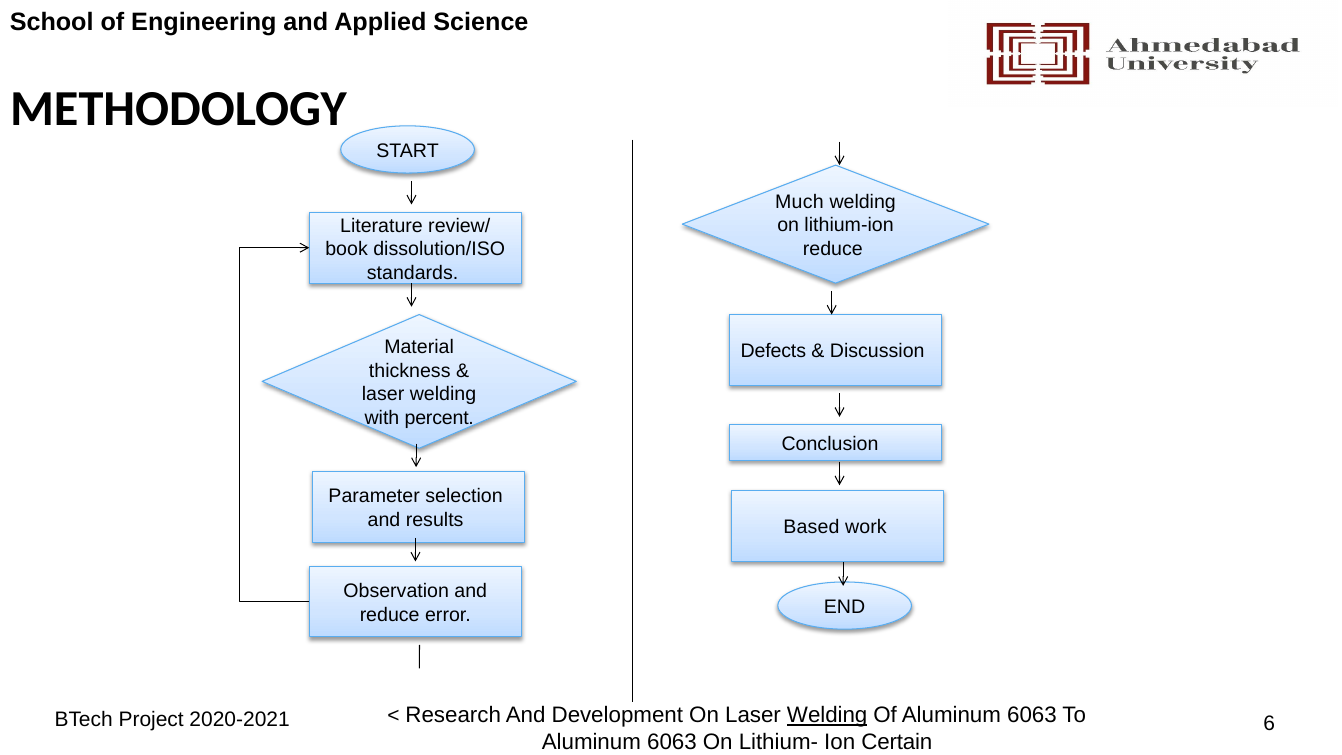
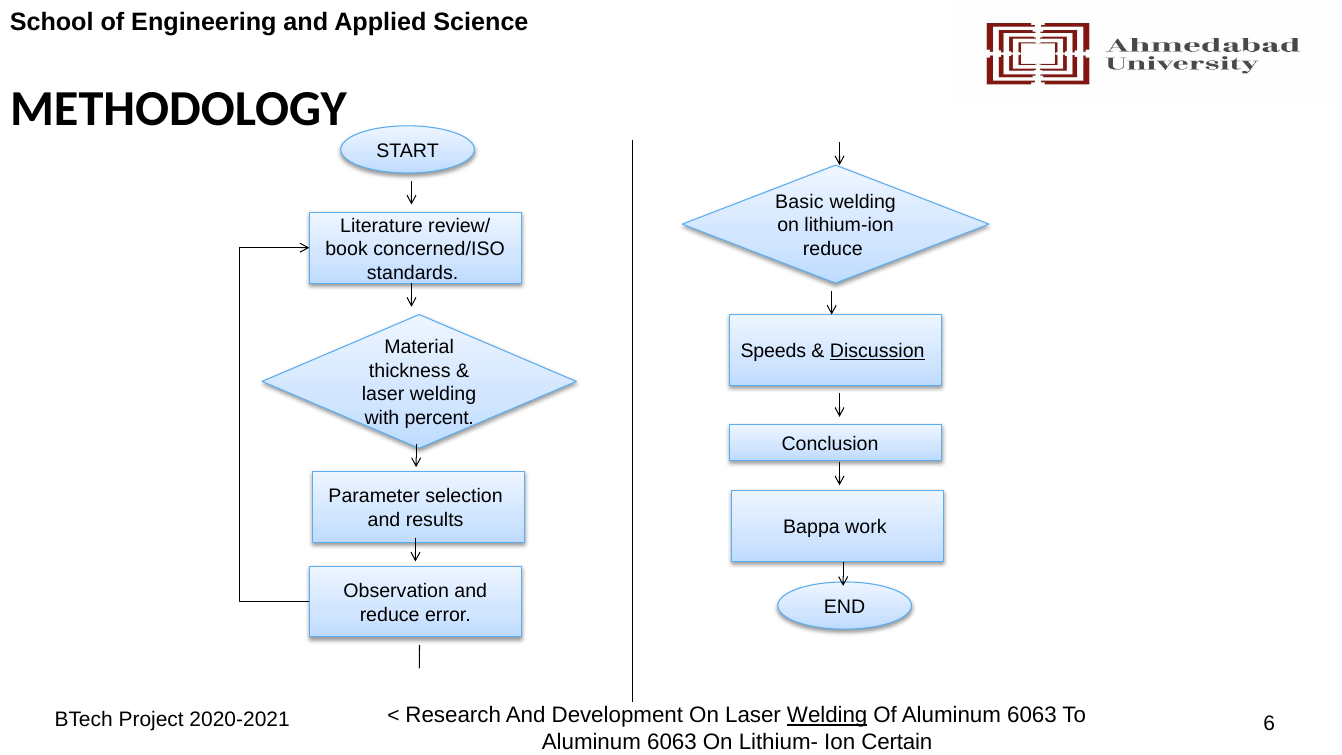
Much: Much -> Basic
dissolution/ISO: dissolution/ISO -> concerned/ISO
Defects: Defects -> Speeds
Discussion underline: none -> present
Based: Based -> Bappa
